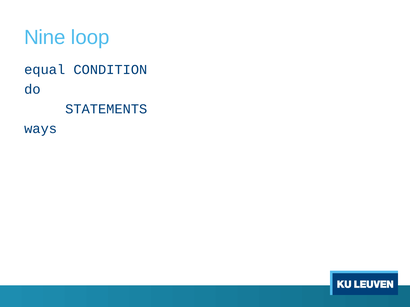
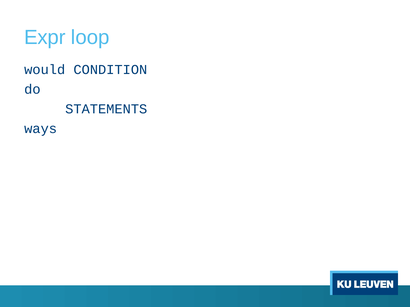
Nine: Nine -> Expr
equal: equal -> would
